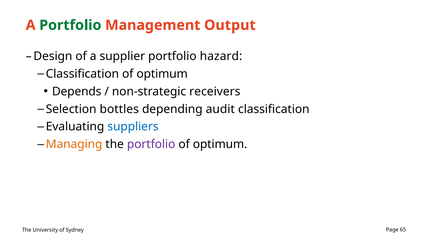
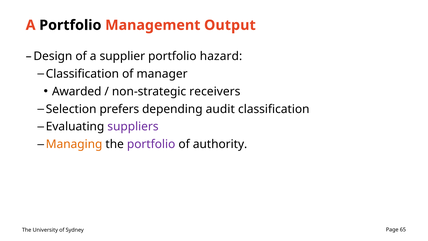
Portfolio at (70, 25) colour: green -> black
Classification of optimum: optimum -> manager
Depends: Depends -> Awarded
bottles: bottles -> prefers
suppliers colour: blue -> purple
optimum at (220, 144): optimum -> authority
